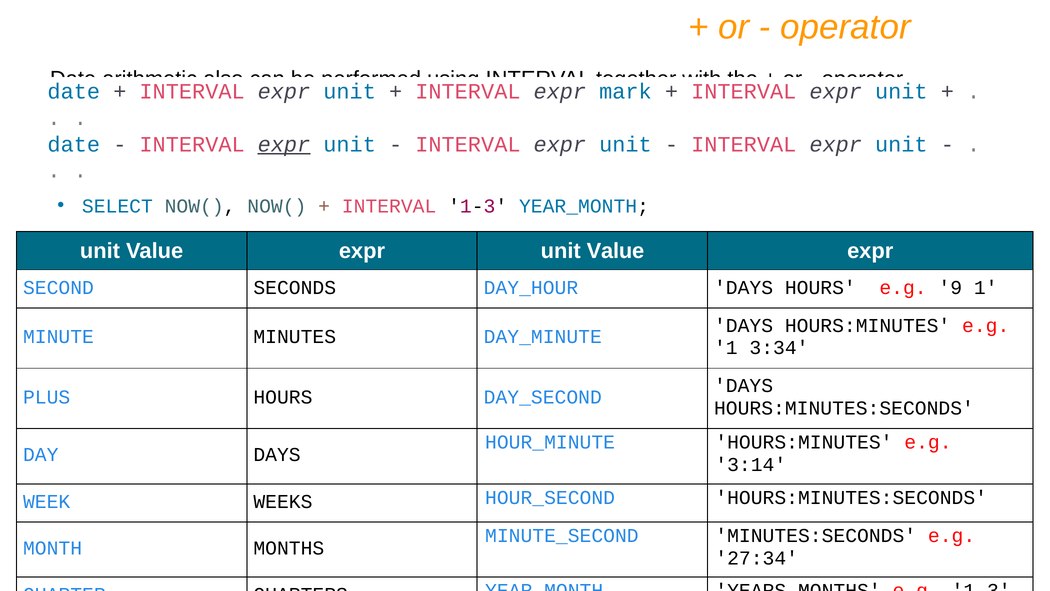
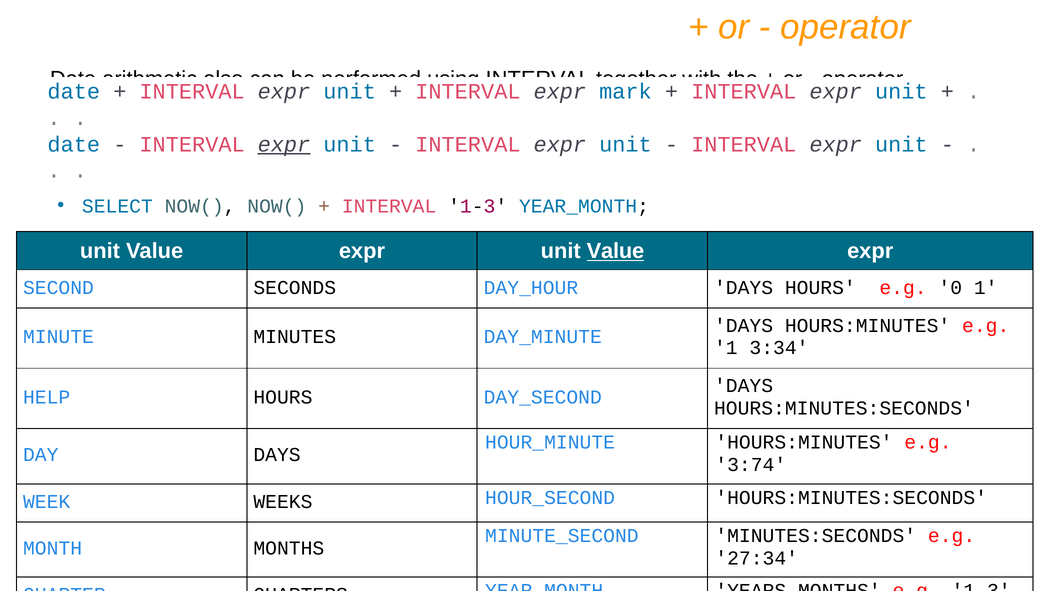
Value at (615, 251) underline: none -> present
9: 9 -> 0
PLUS: PLUS -> HELP
3:14: 3:14 -> 3:74
